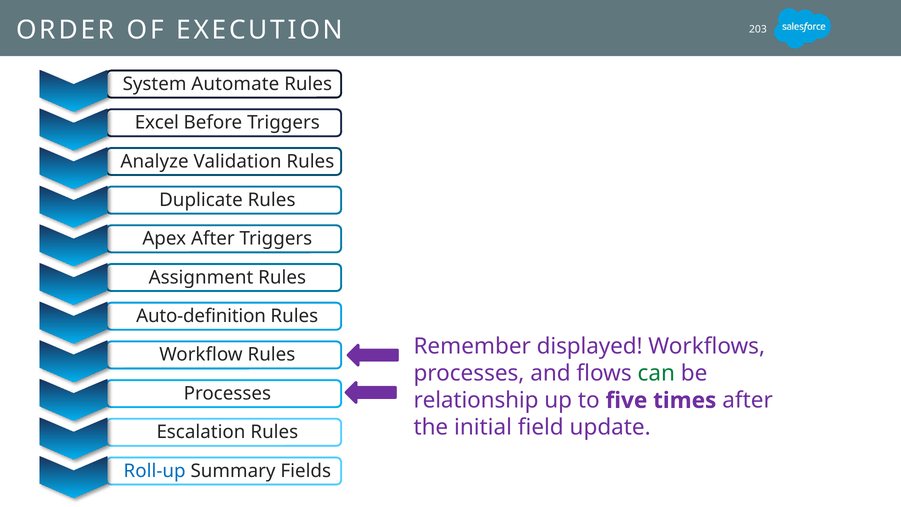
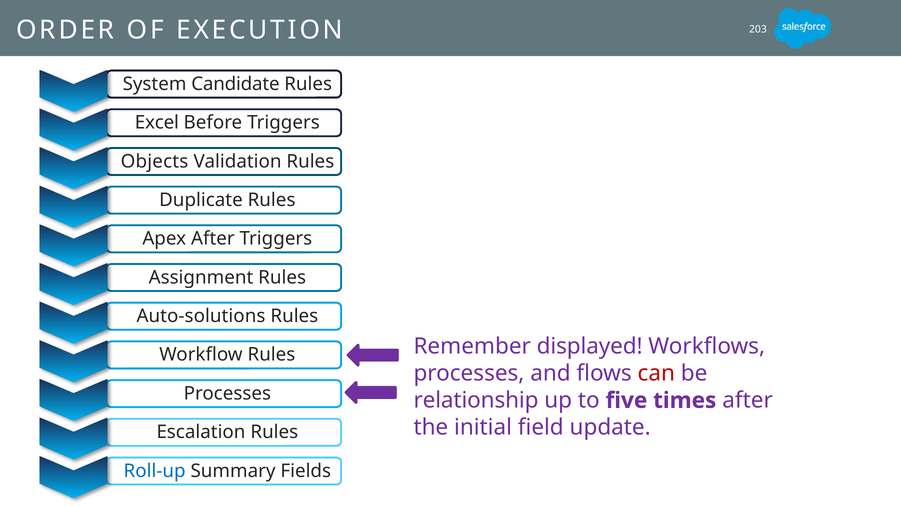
Automate: Automate -> Candidate
Analyze: Analyze -> Objects
Auto-definition: Auto-definition -> Auto-solutions
can colour: green -> red
